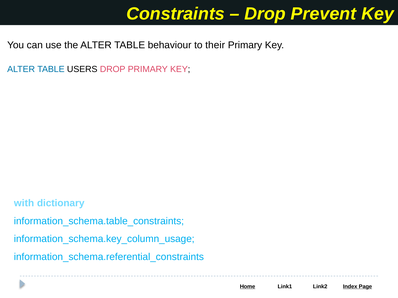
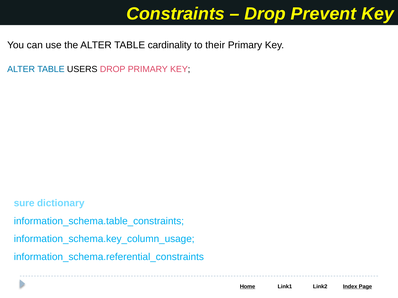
behaviour: behaviour -> cardinality
with: with -> sure
